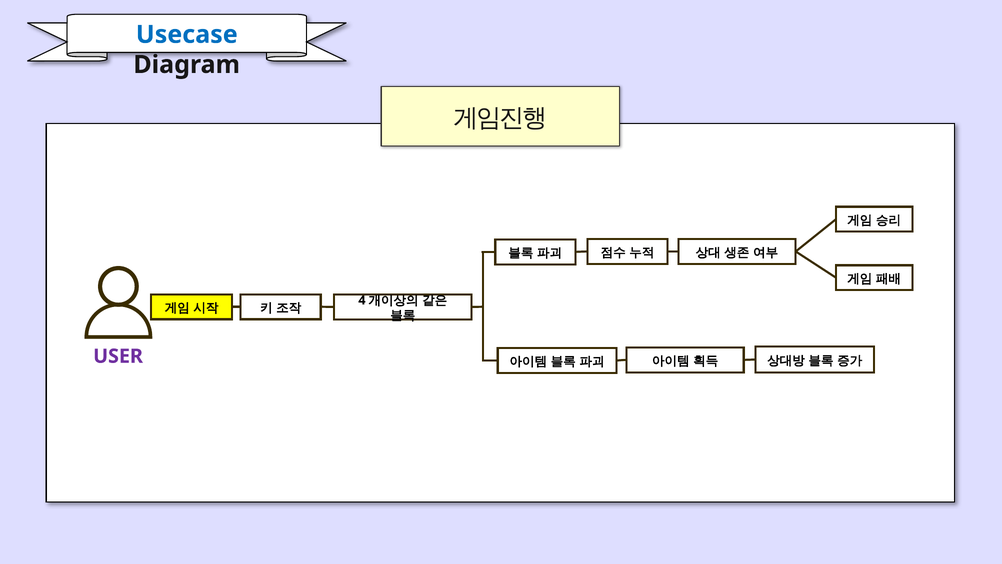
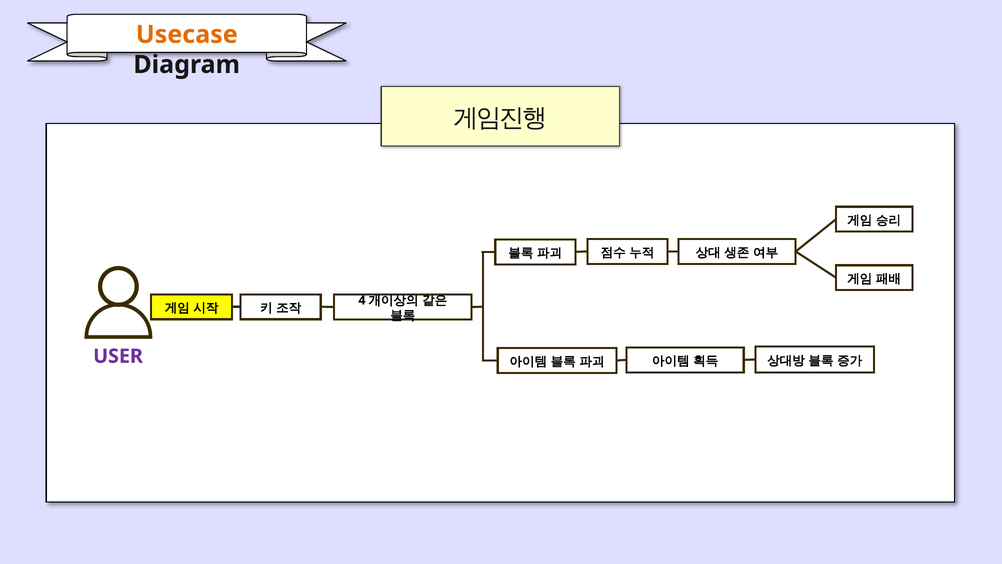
Usecase colour: blue -> orange
